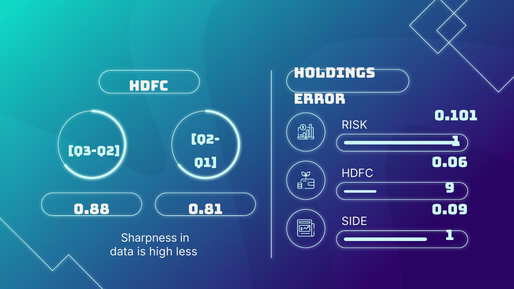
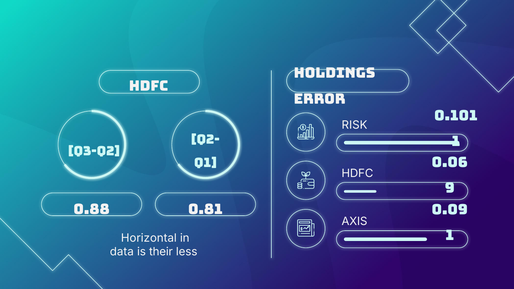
SIDE: SIDE -> AXIS
Sharpness: Sharpness -> Horizontal
high: high -> their
